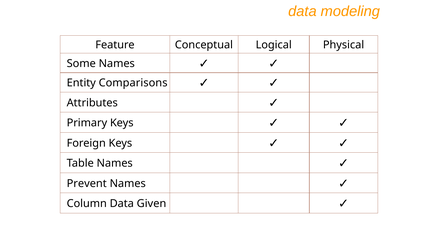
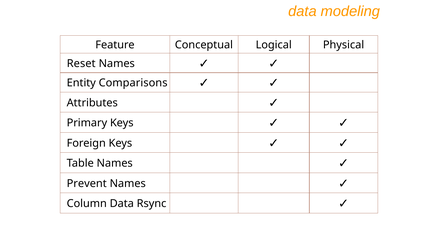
Some: Some -> Reset
Given: Given -> Rsync
